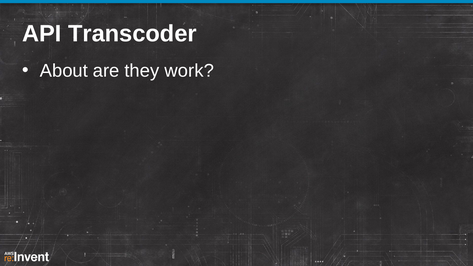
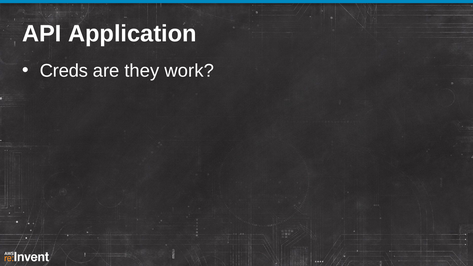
Transcoder: Transcoder -> Application
About: About -> Creds
